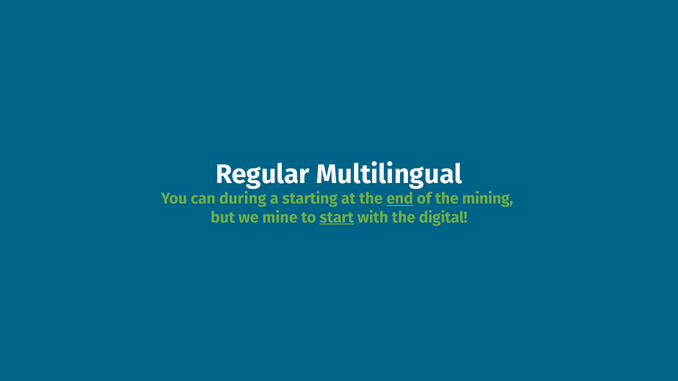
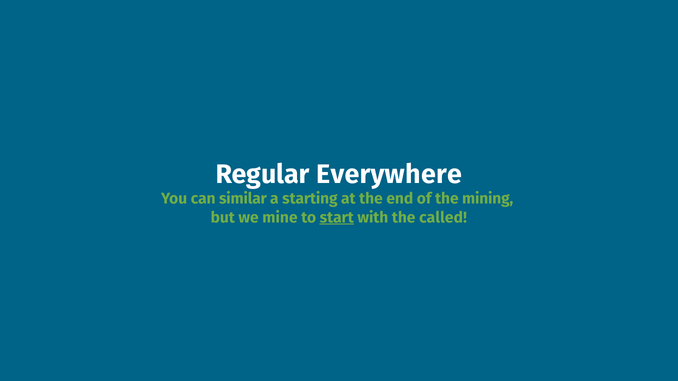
Multilingual: Multilingual -> Everywhere
during: during -> similar
end underline: present -> none
digital: digital -> called
